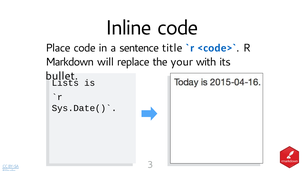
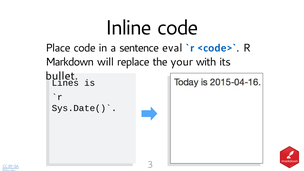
title: title -> eval
Lists: Lists -> Lines
